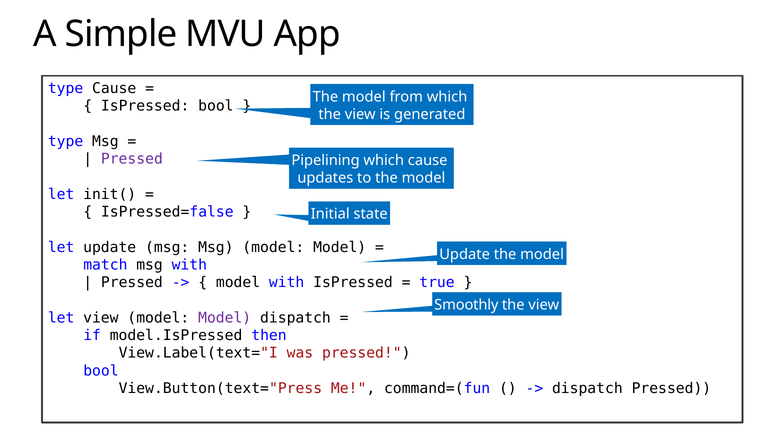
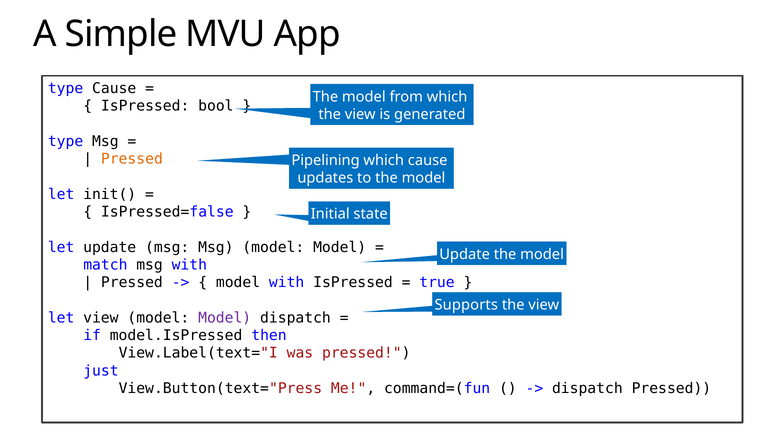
Pressed at (132, 159) colour: purple -> orange
Smoothly: Smoothly -> Supports
bool at (101, 371): bool -> just
